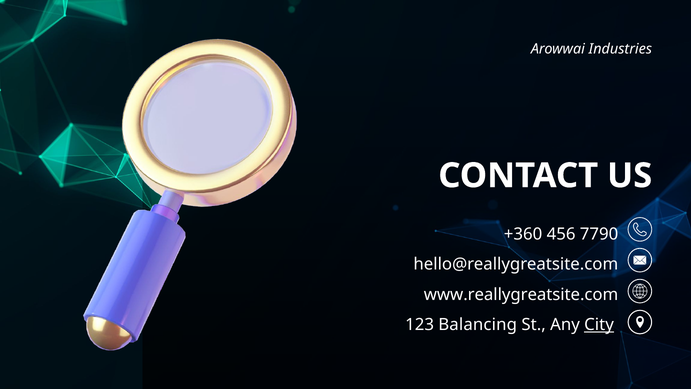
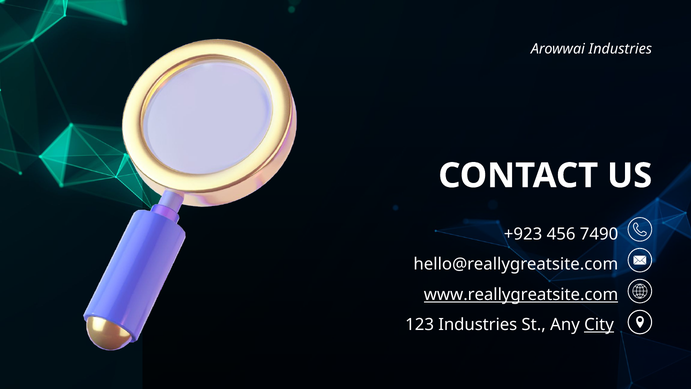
+360: +360 -> +923
7790: 7790 -> 7490
www.reallygreatsite.com underline: none -> present
123 Balancing: Balancing -> Industries
